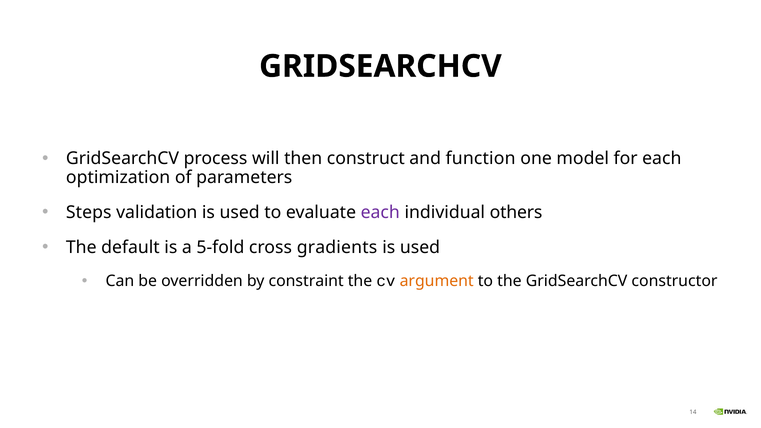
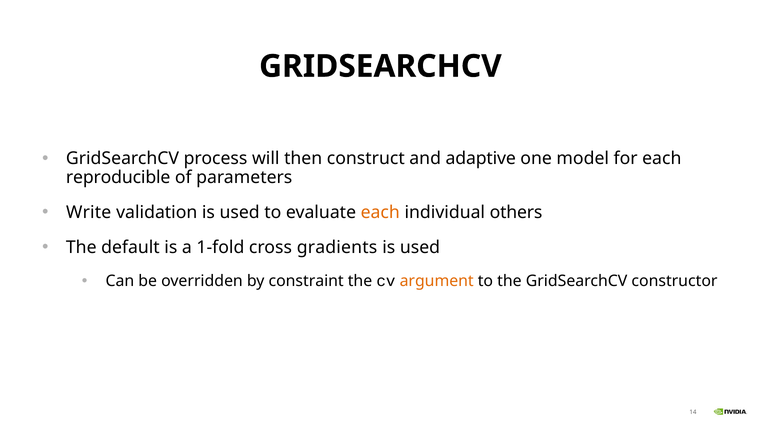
function: function -> adaptive
optimization: optimization -> reproducible
Steps: Steps -> Write
each at (380, 212) colour: purple -> orange
5-fold: 5-fold -> 1-fold
